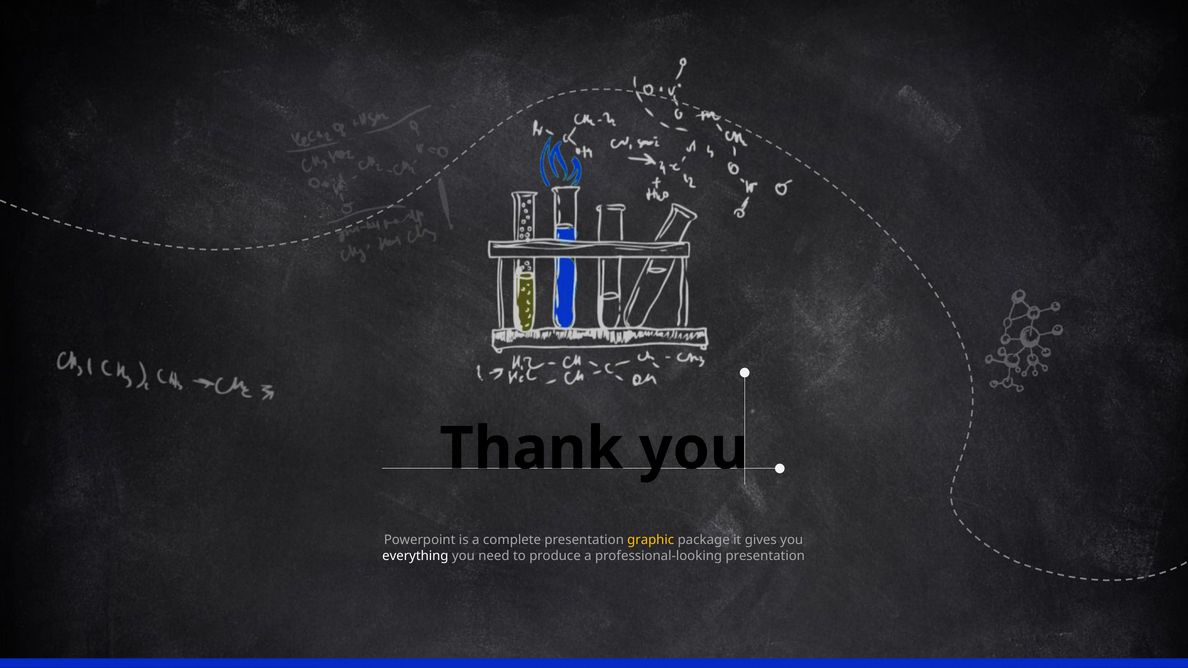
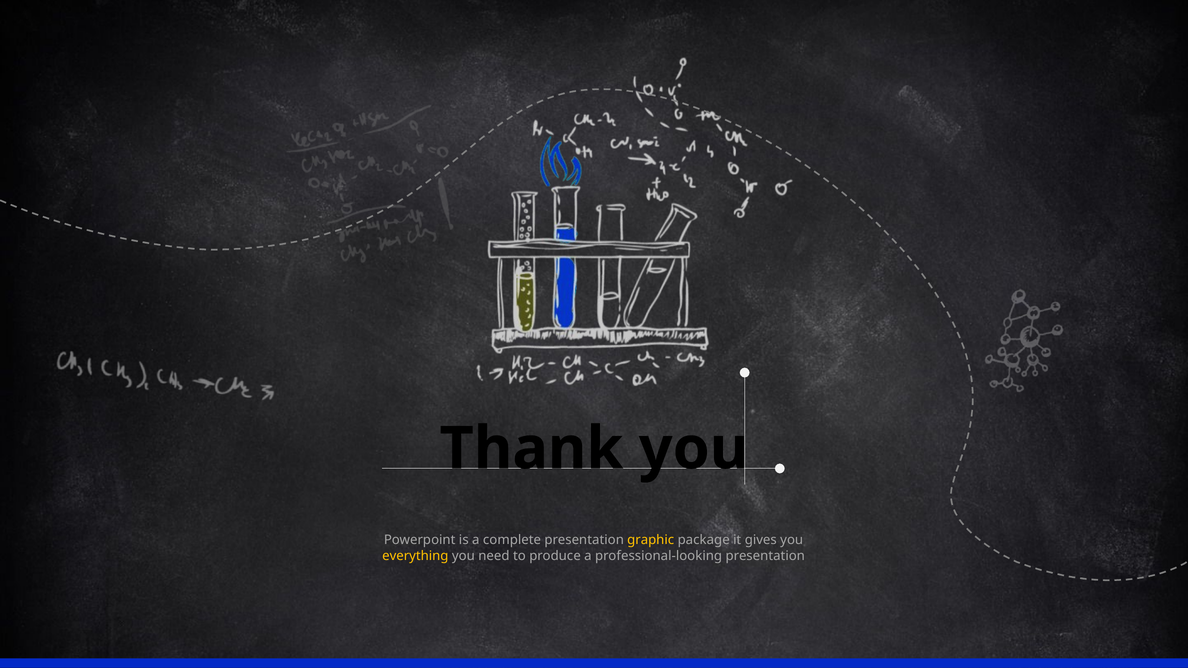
everything colour: white -> yellow
